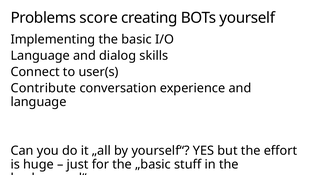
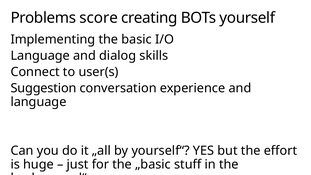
Contribute: Contribute -> Suggestion
